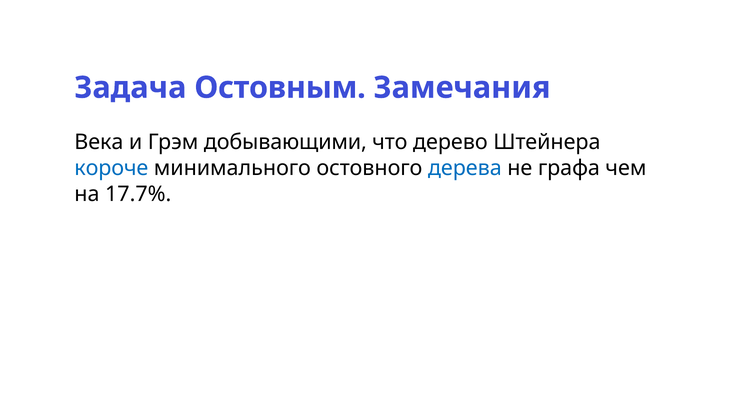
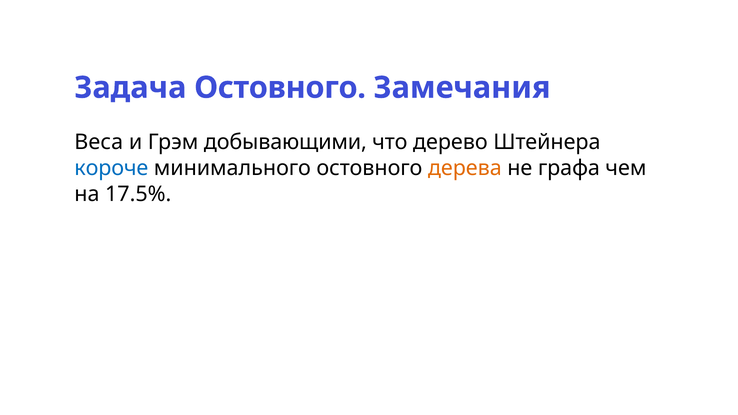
Задача Остовным: Остовным -> Остовного
Века: Века -> Веса
дерева colour: blue -> orange
17.7%: 17.7% -> 17.5%
